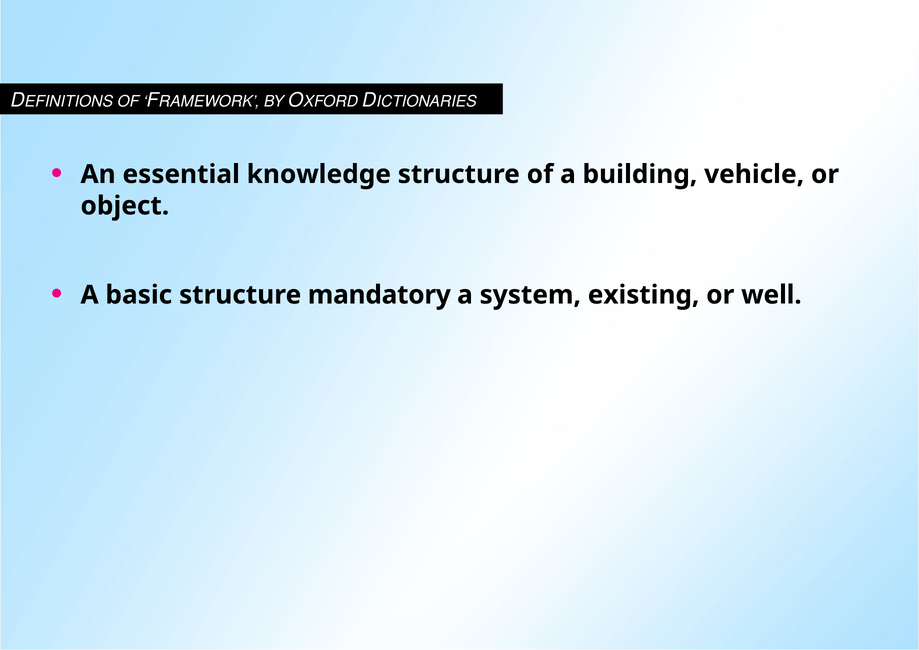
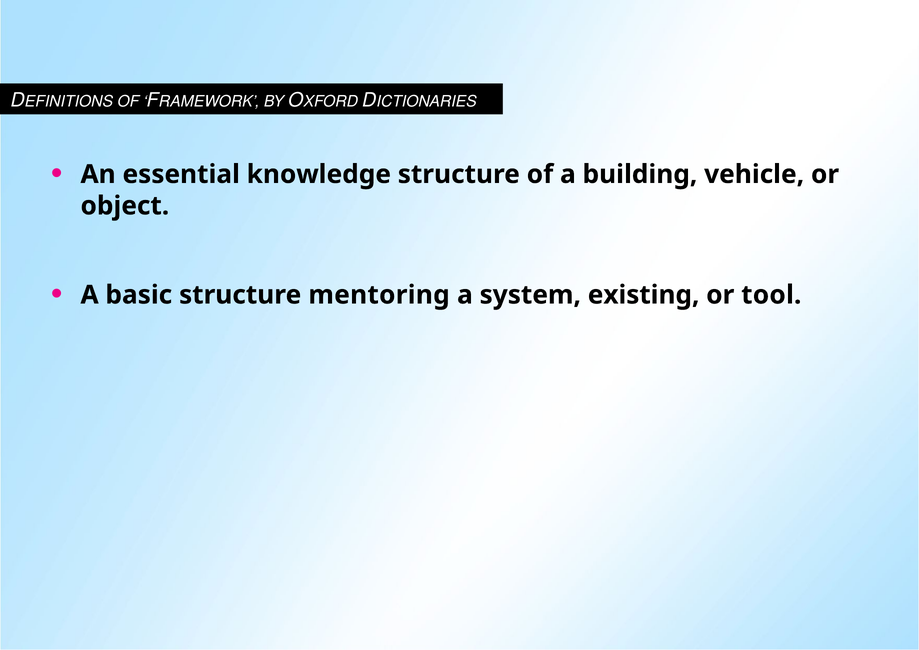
mandatory: mandatory -> mentoring
well: well -> tool
